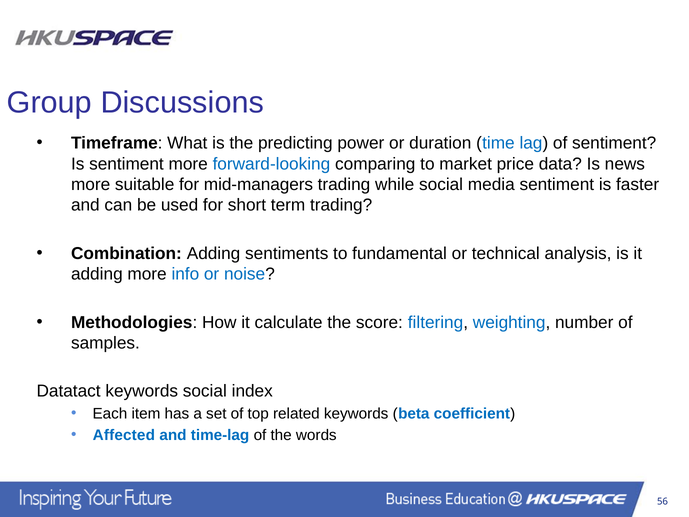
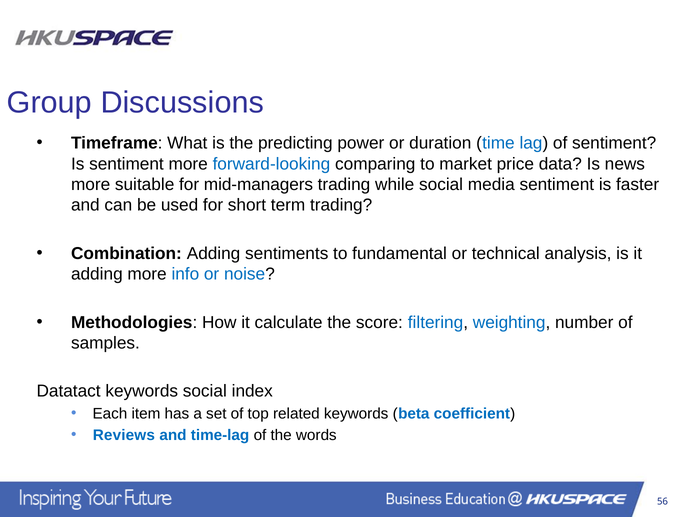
Affected: Affected -> Reviews
